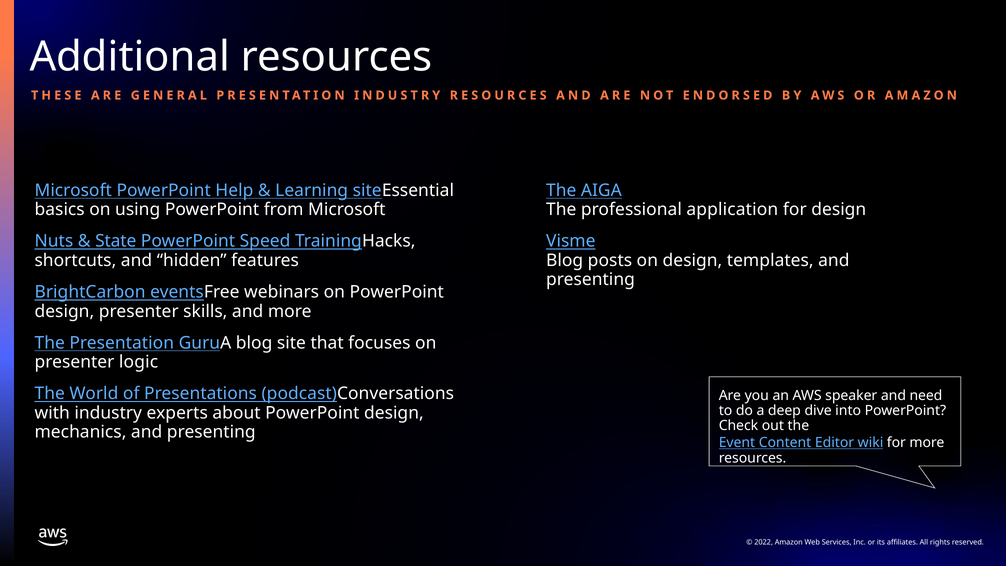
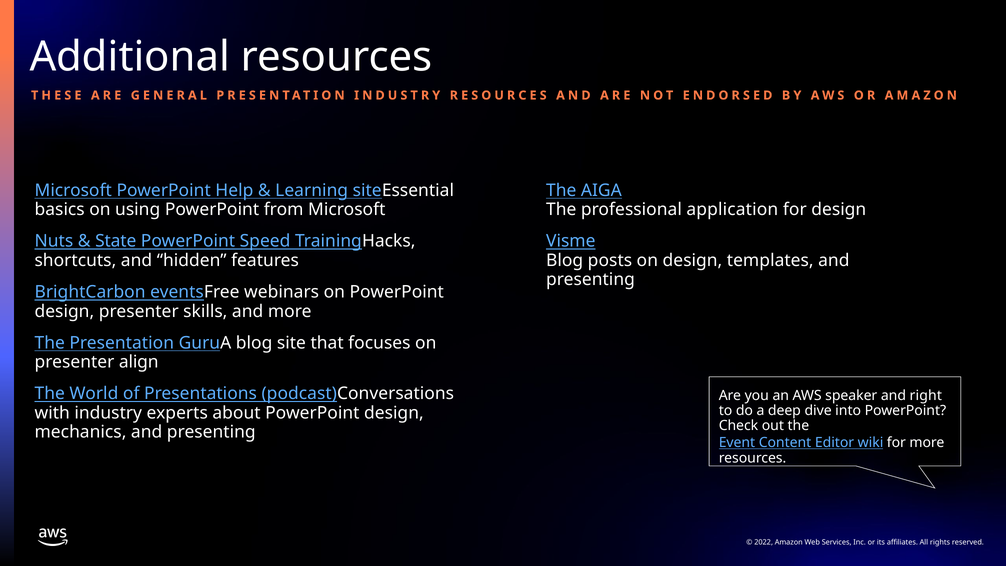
logic: logic -> align
need: need -> right
